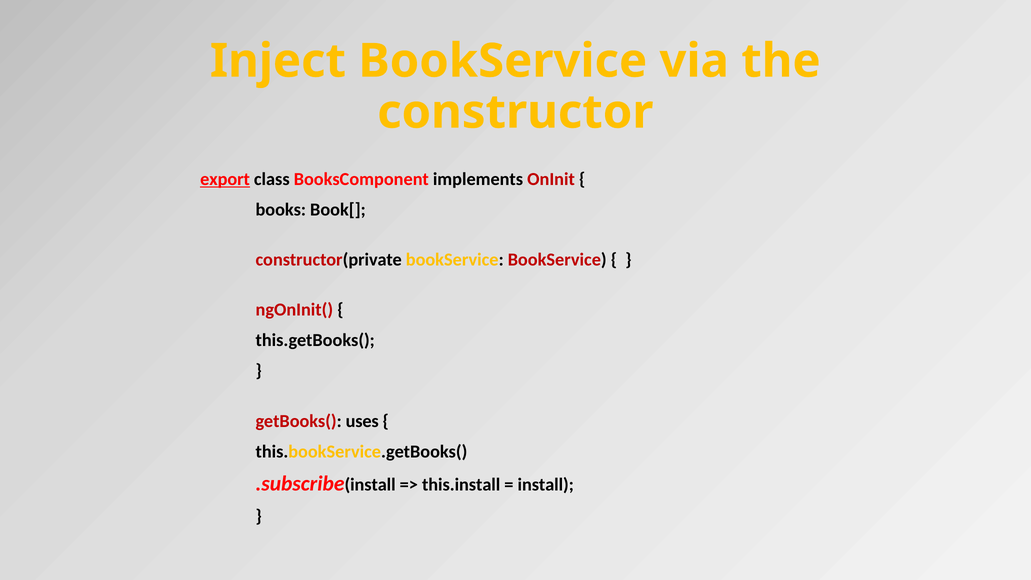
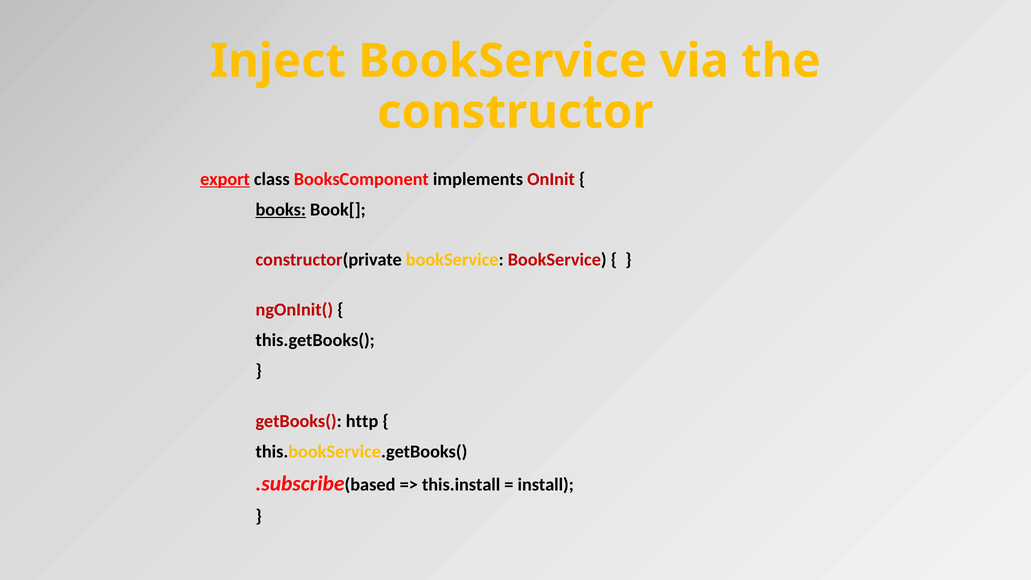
books underline: none -> present
uses: uses -> http
install at (370, 485): install -> based
